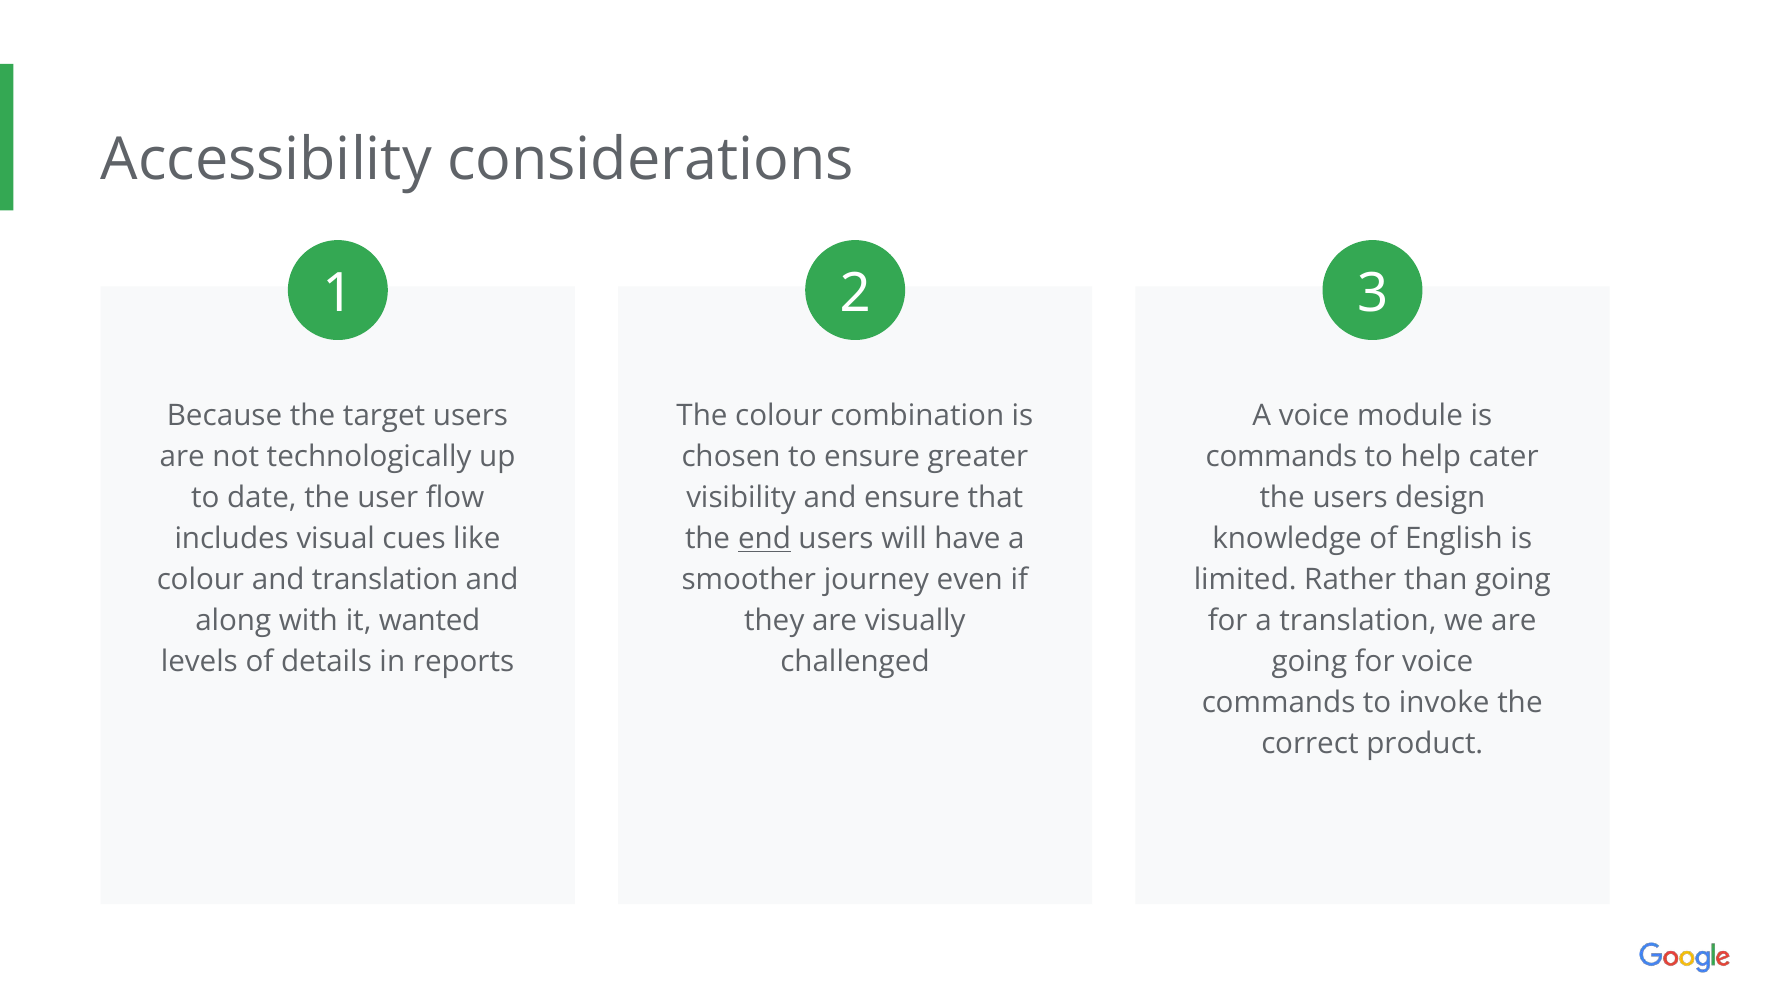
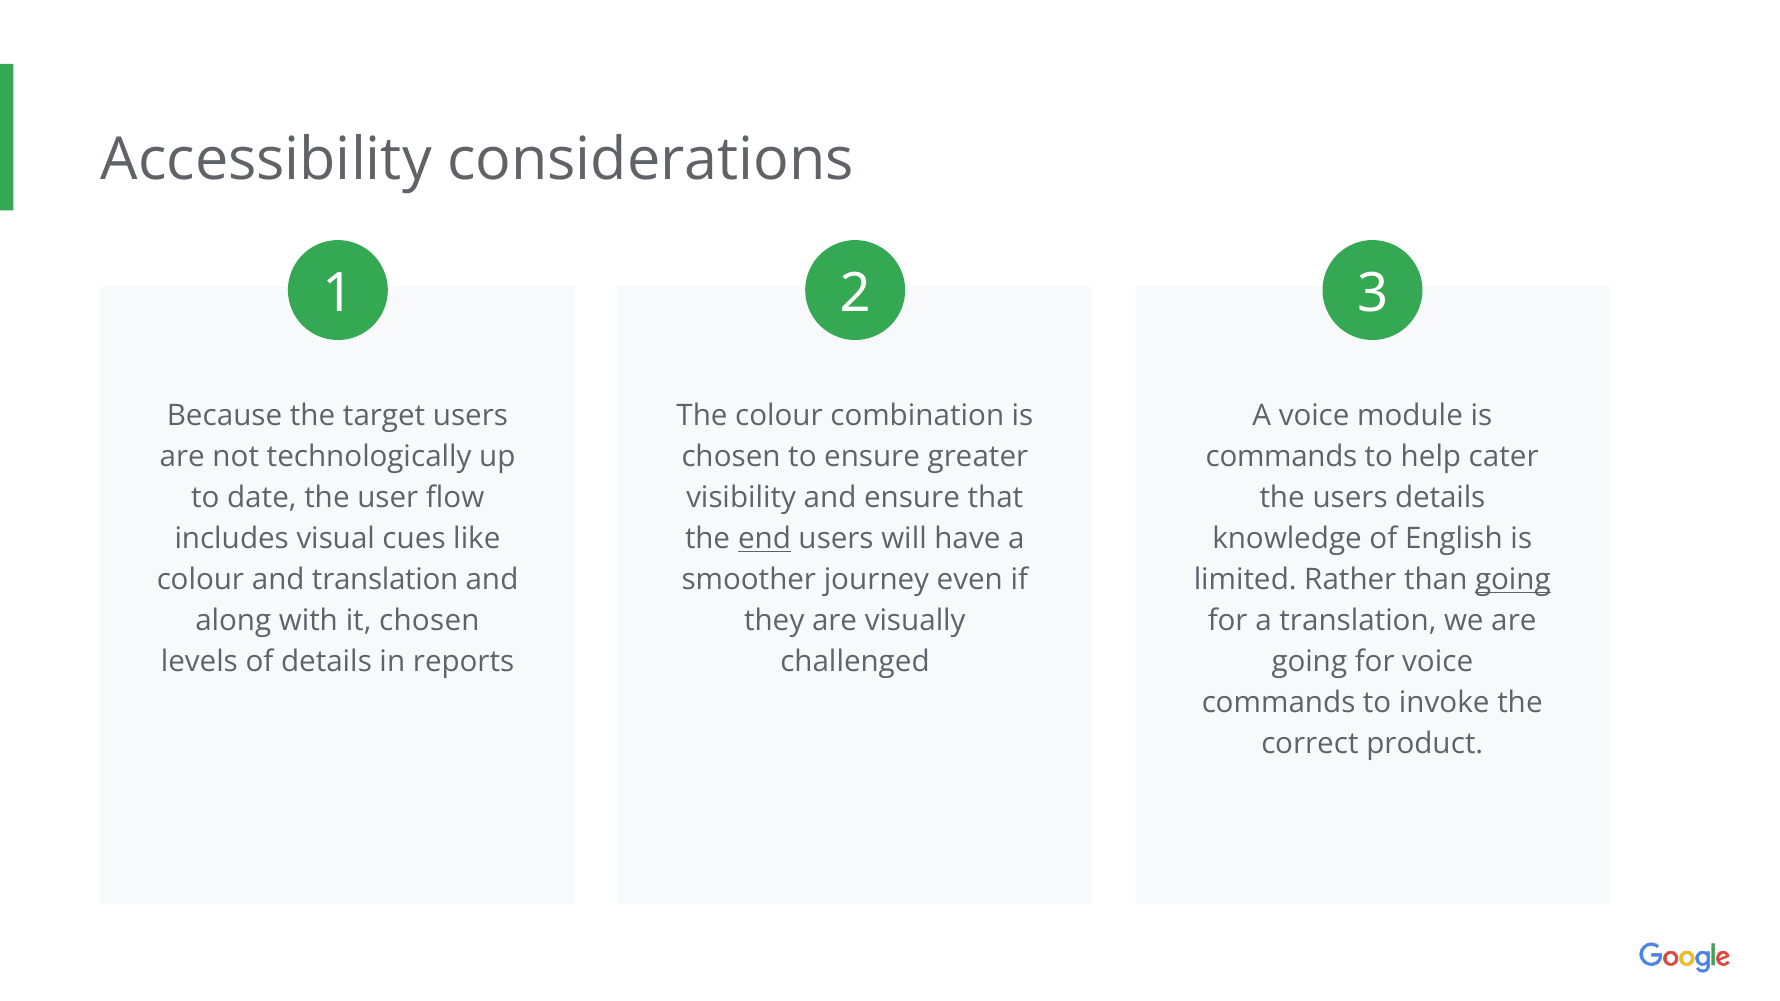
users design: design -> details
going at (1513, 580) underline: none -> present
it wanted: wanted -> chosen
